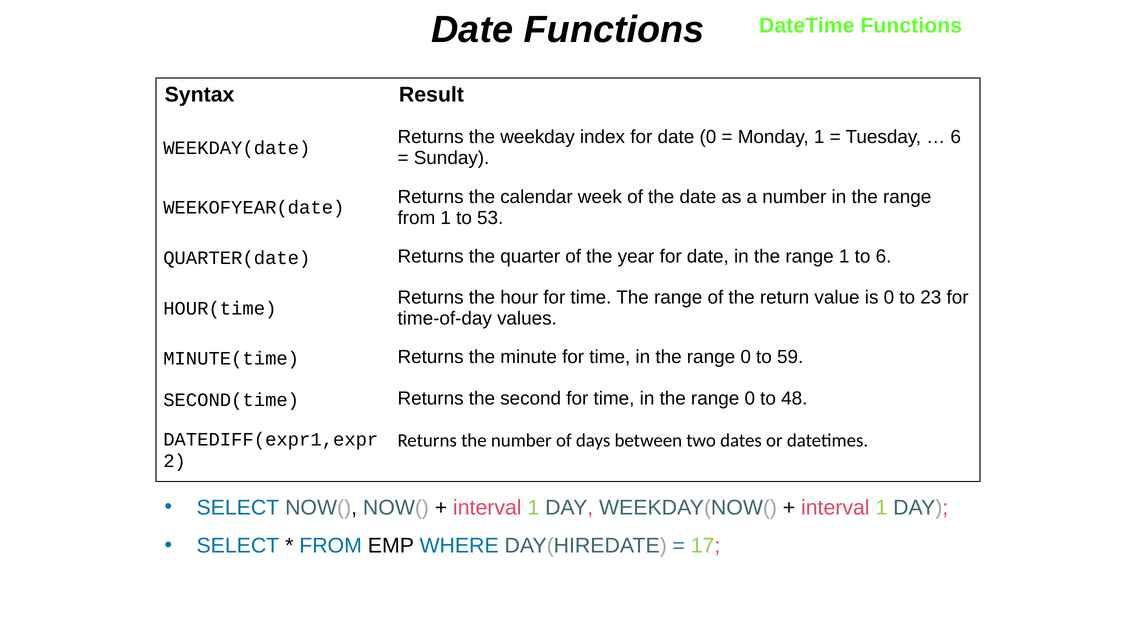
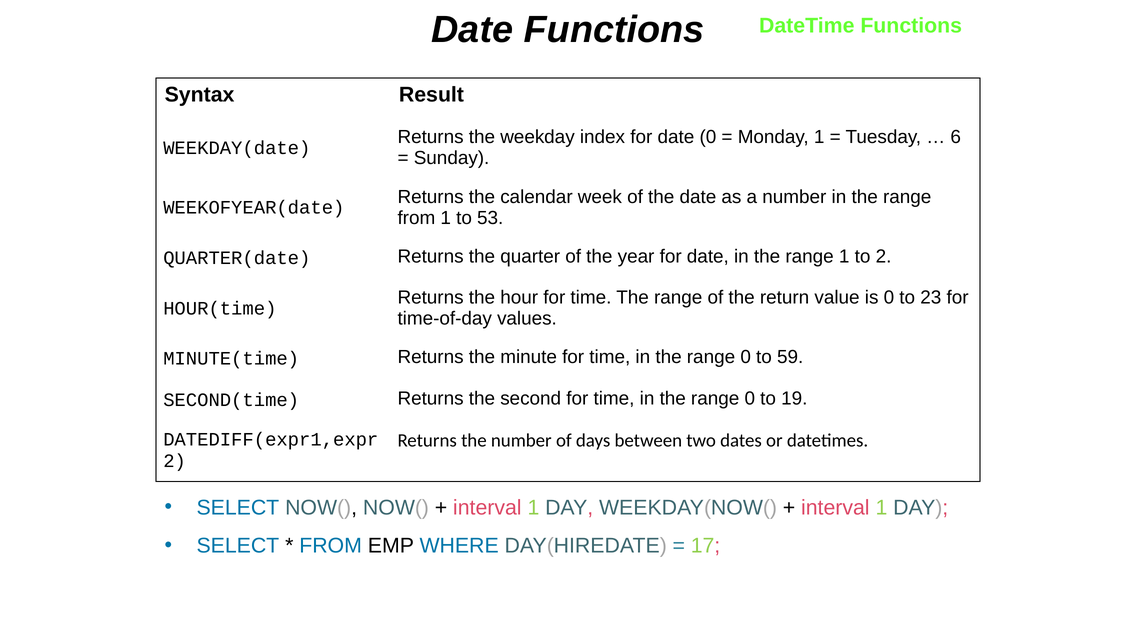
to 6: 6 -> 2
48: 48 -> 19
